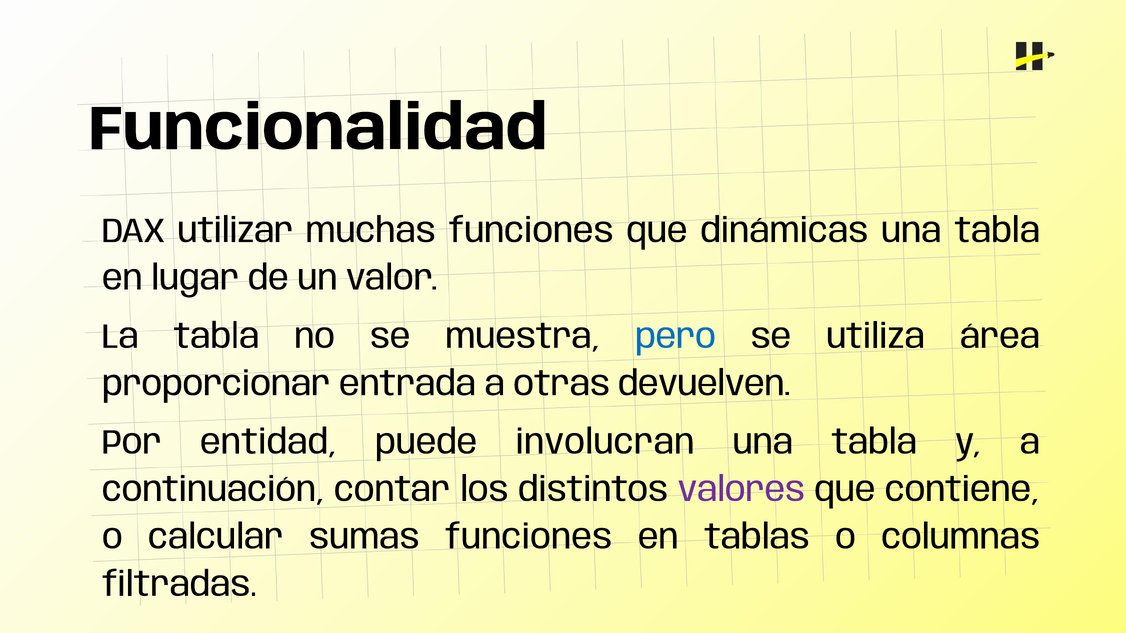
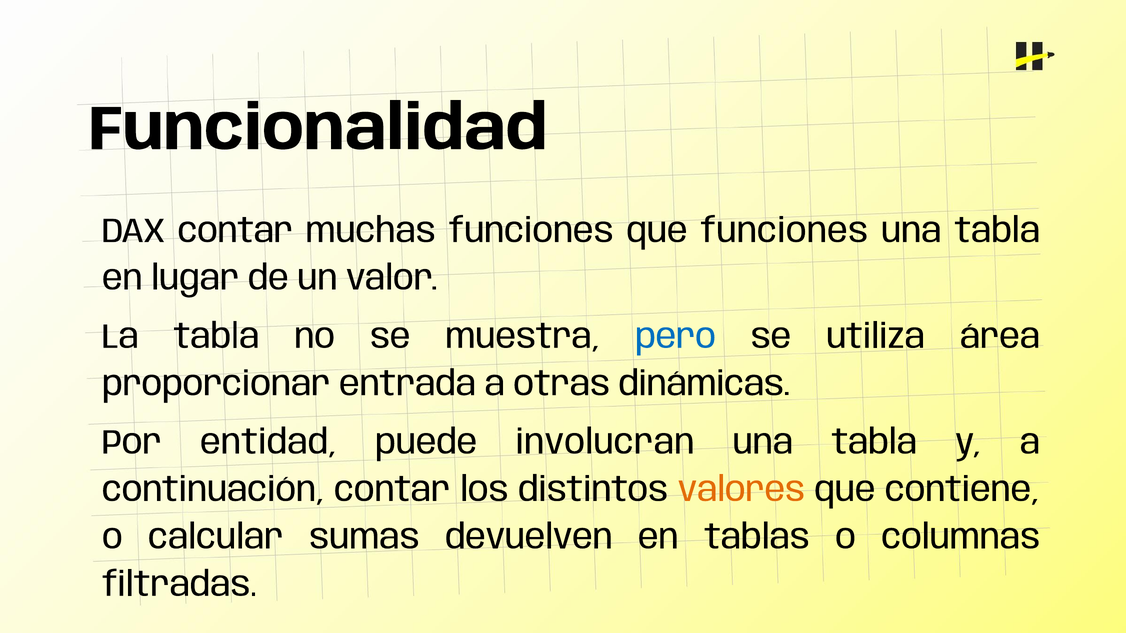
DAX utilizar: utilizar -> contar
que dinámicas: dinámicas -> funciones
devuelven: devuelven -> dinámicas
valores colour: purple -> orange
sumas funciones: funciones -> devuelven
